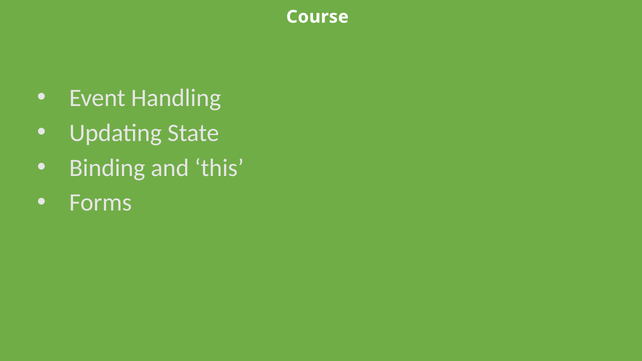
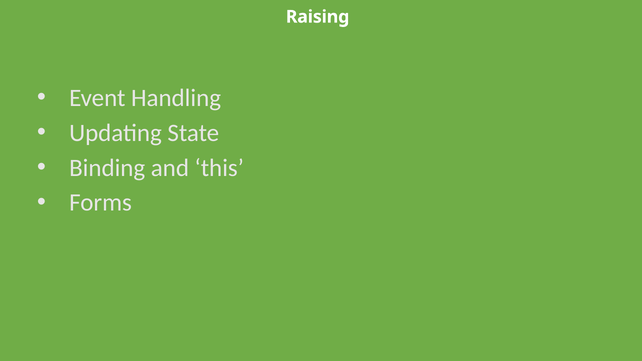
Course: Course -> Raising
